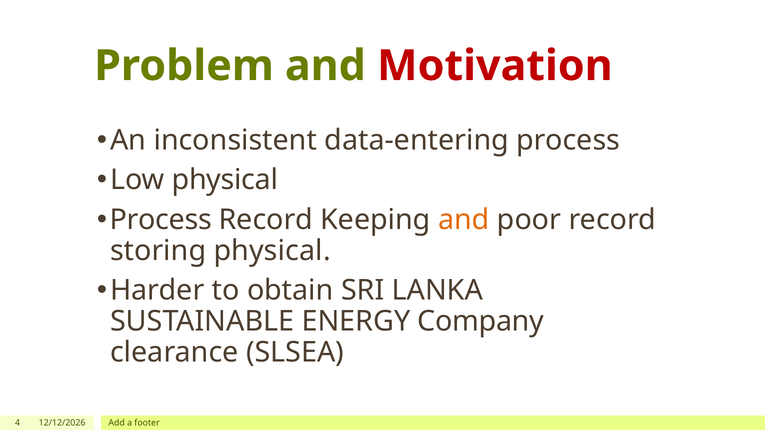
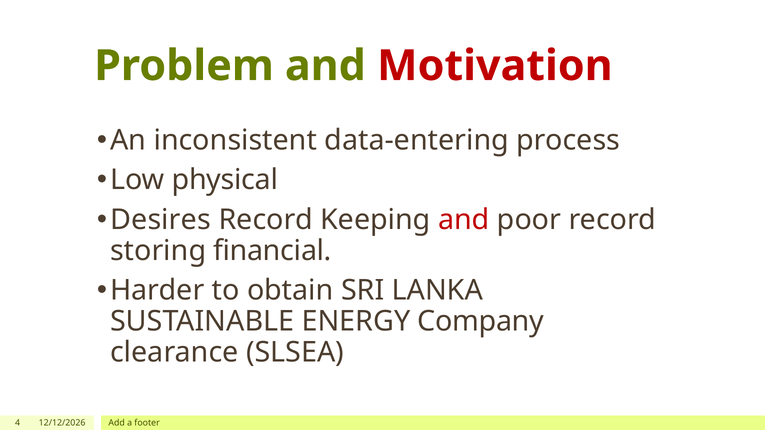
Process at (161, 220): Process -> Desires
and at (464, 220) colour: orange -> red
storing physical: physical -> financial
